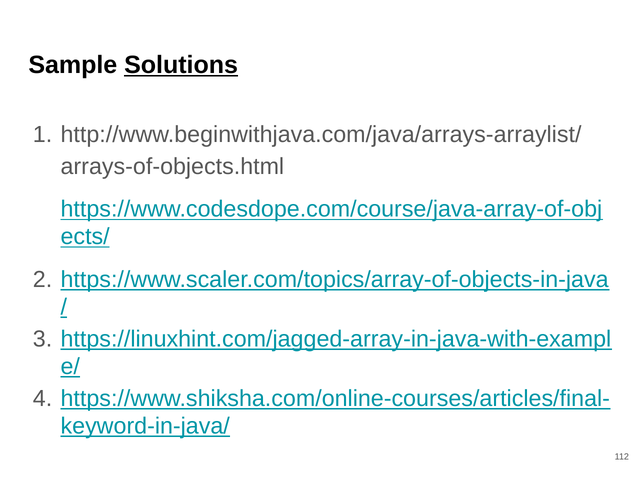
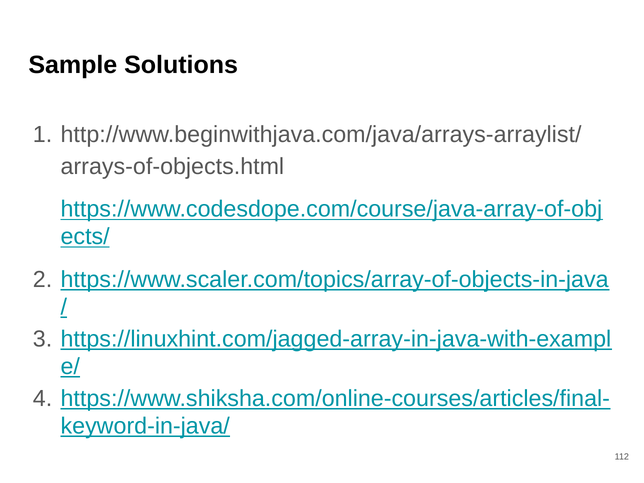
Solutions underline: present -> none
